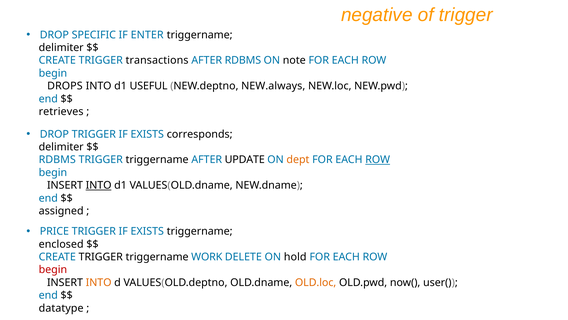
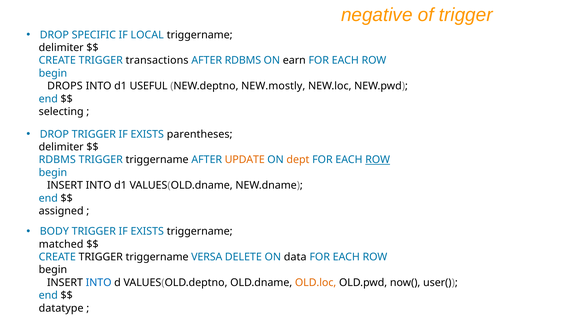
ENTER: ENTER -> LOCAL
note: note -> earn
NEW.always: NEW.always -> NEW.mostly
retrieves: retrieves -> selecting
corresponds: corresponds -> parentheses
UPDATE colour: black -> orange
INTO at (99, 185) underline: present -> none
PRICE: PRICE -> BODY
enclosed: enclosed -> matched
WORK: WORK -> VERSA
hold: hold -> data
begin at (53, 269) colour: red -> black
INTO at (99, 282) colour: orange -> blue
